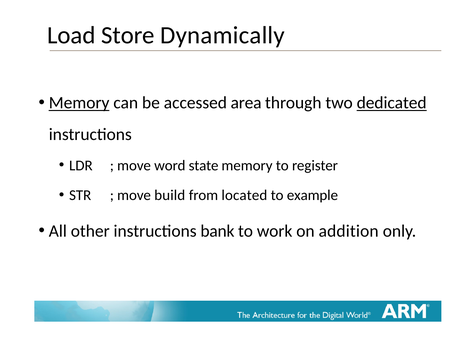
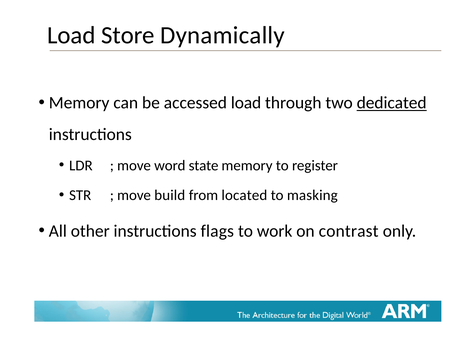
Memory at (79, 103) underline: present -> none
accessed area: area -> load
example: example -> masking
bank: bank -> flags
addition: addition -> contrast
